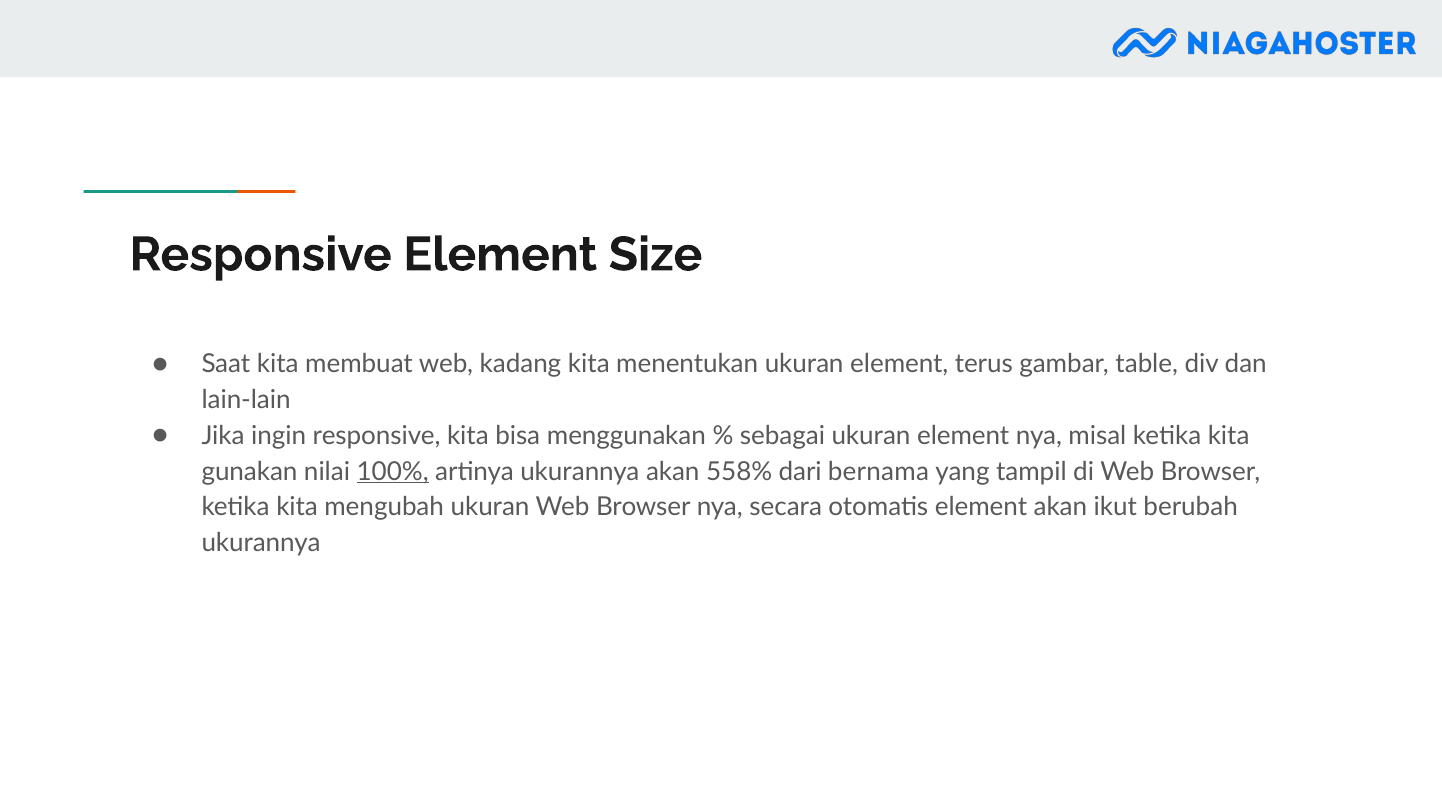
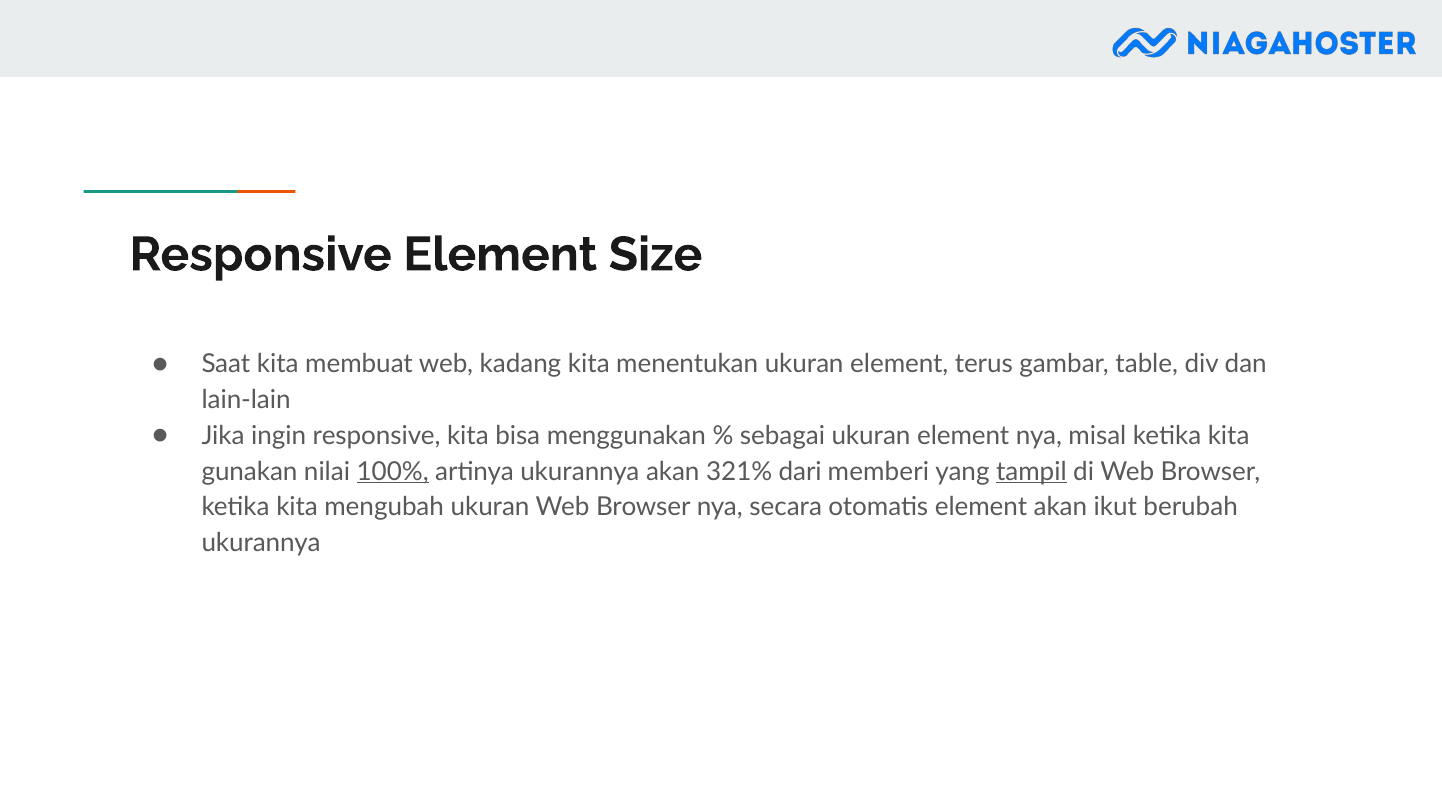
558%: 558% -> 321%
bernama: bernama -> memberi
tampil underline: none -> present
